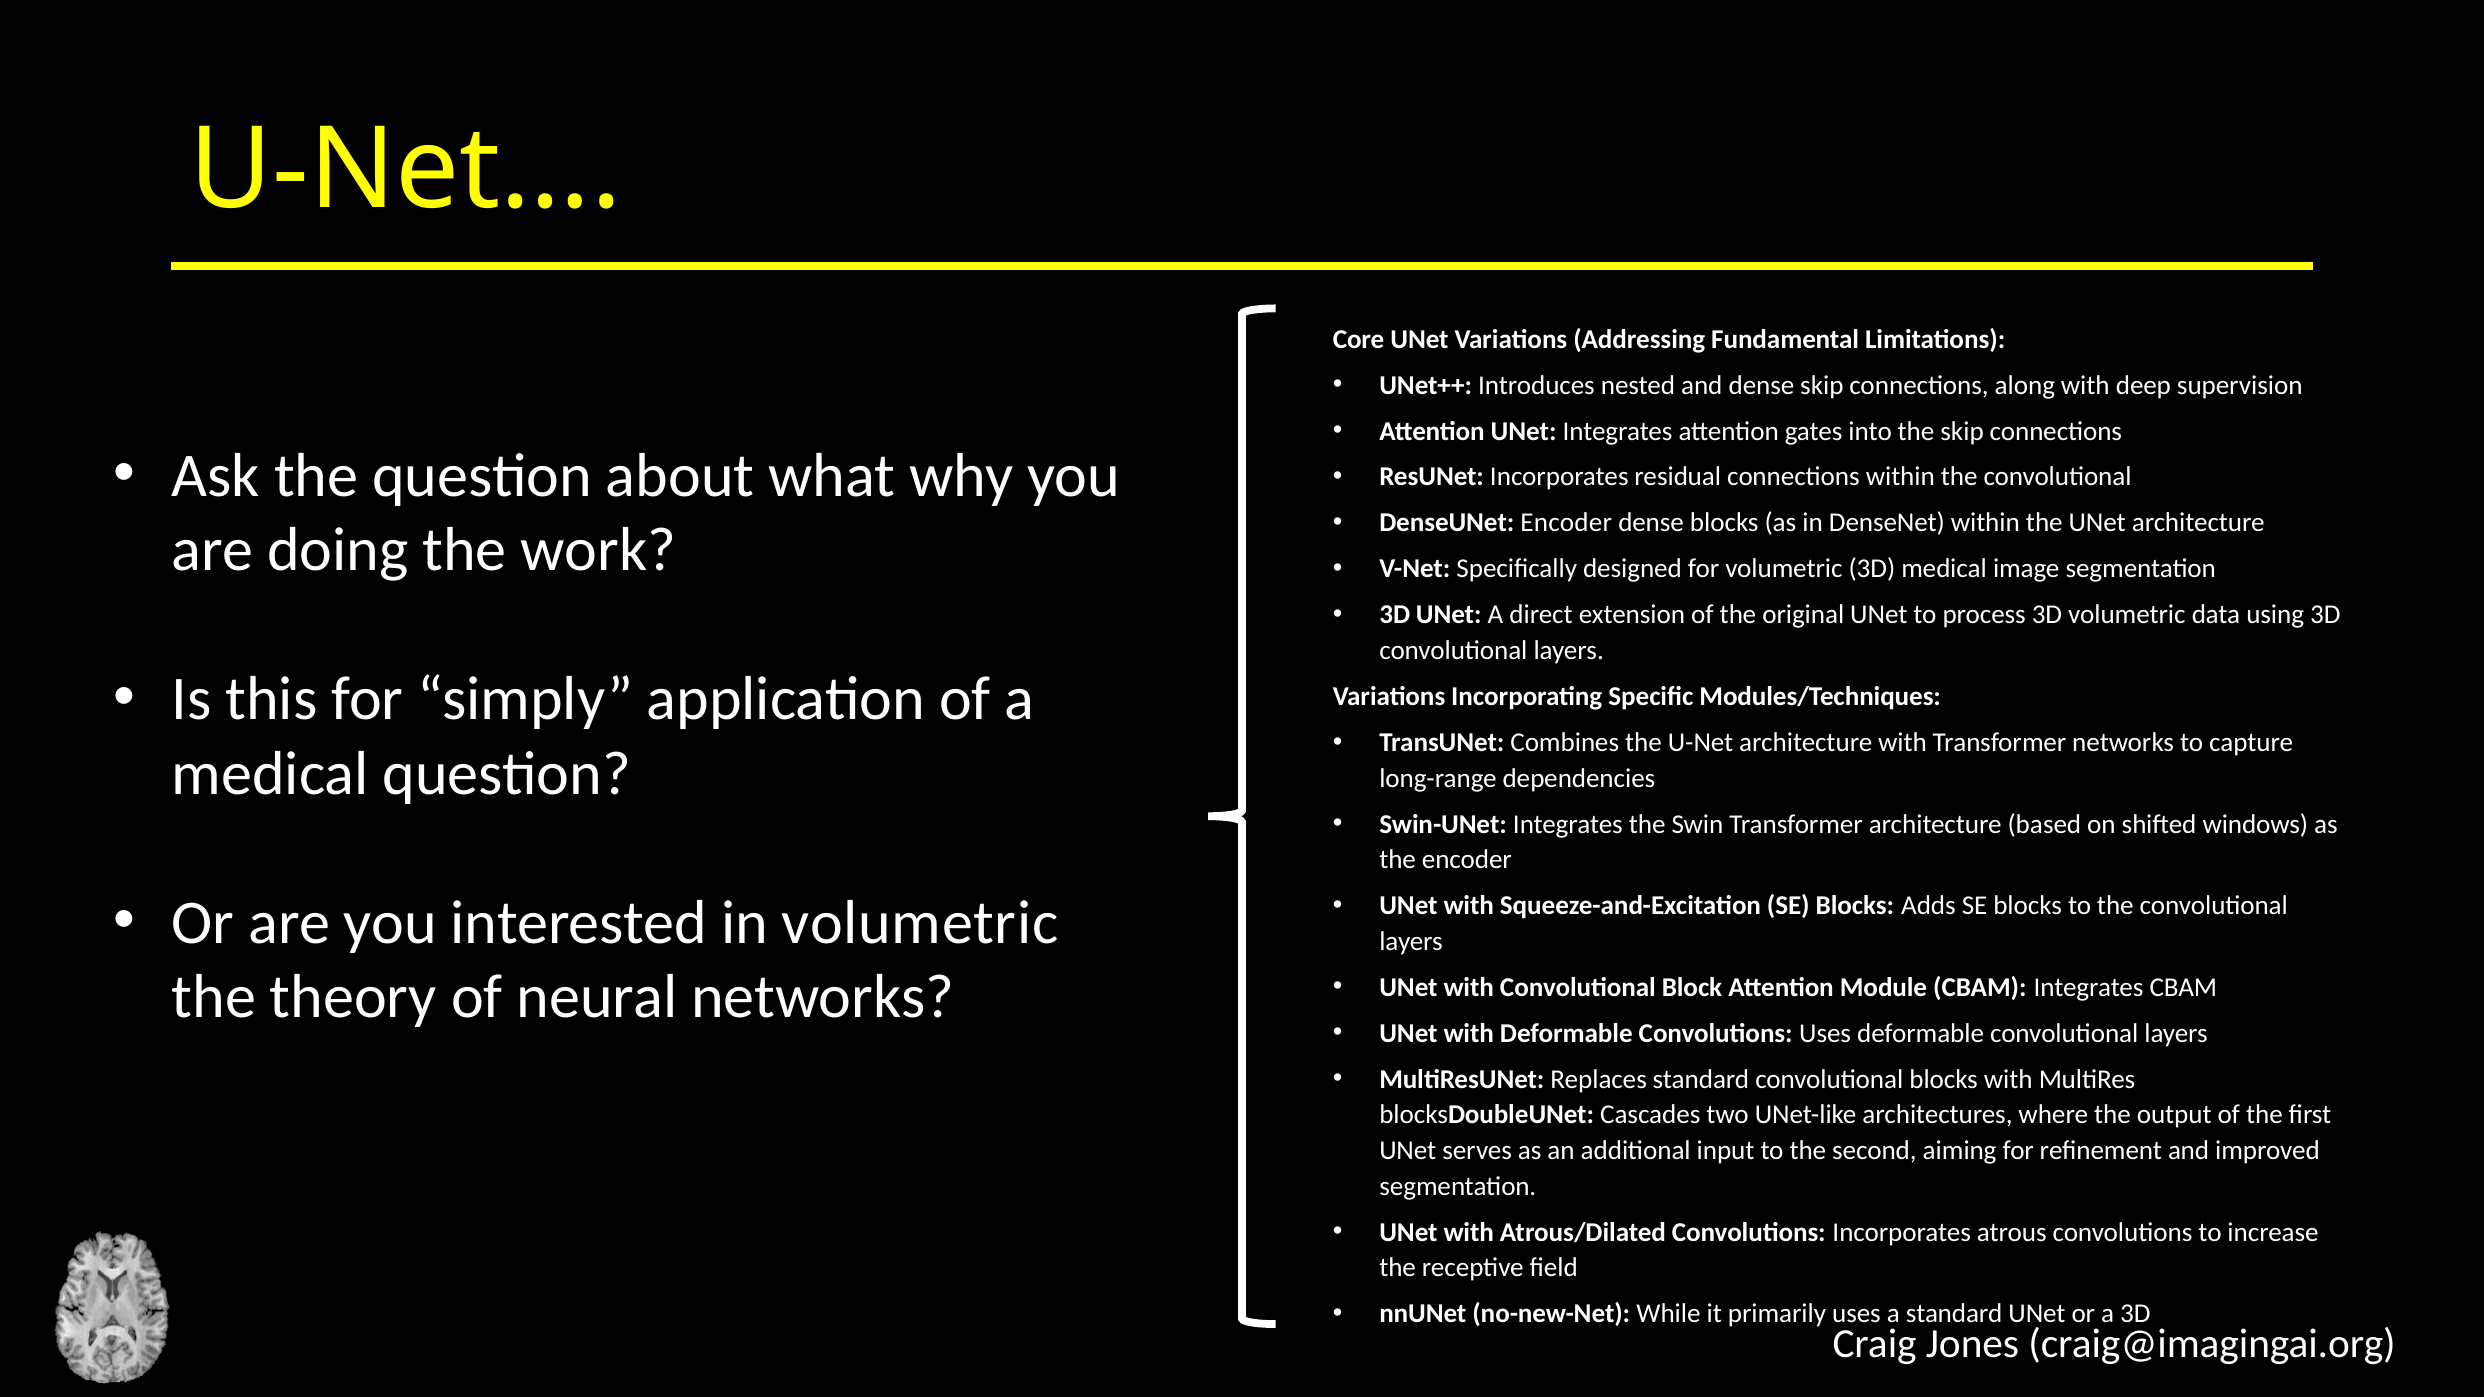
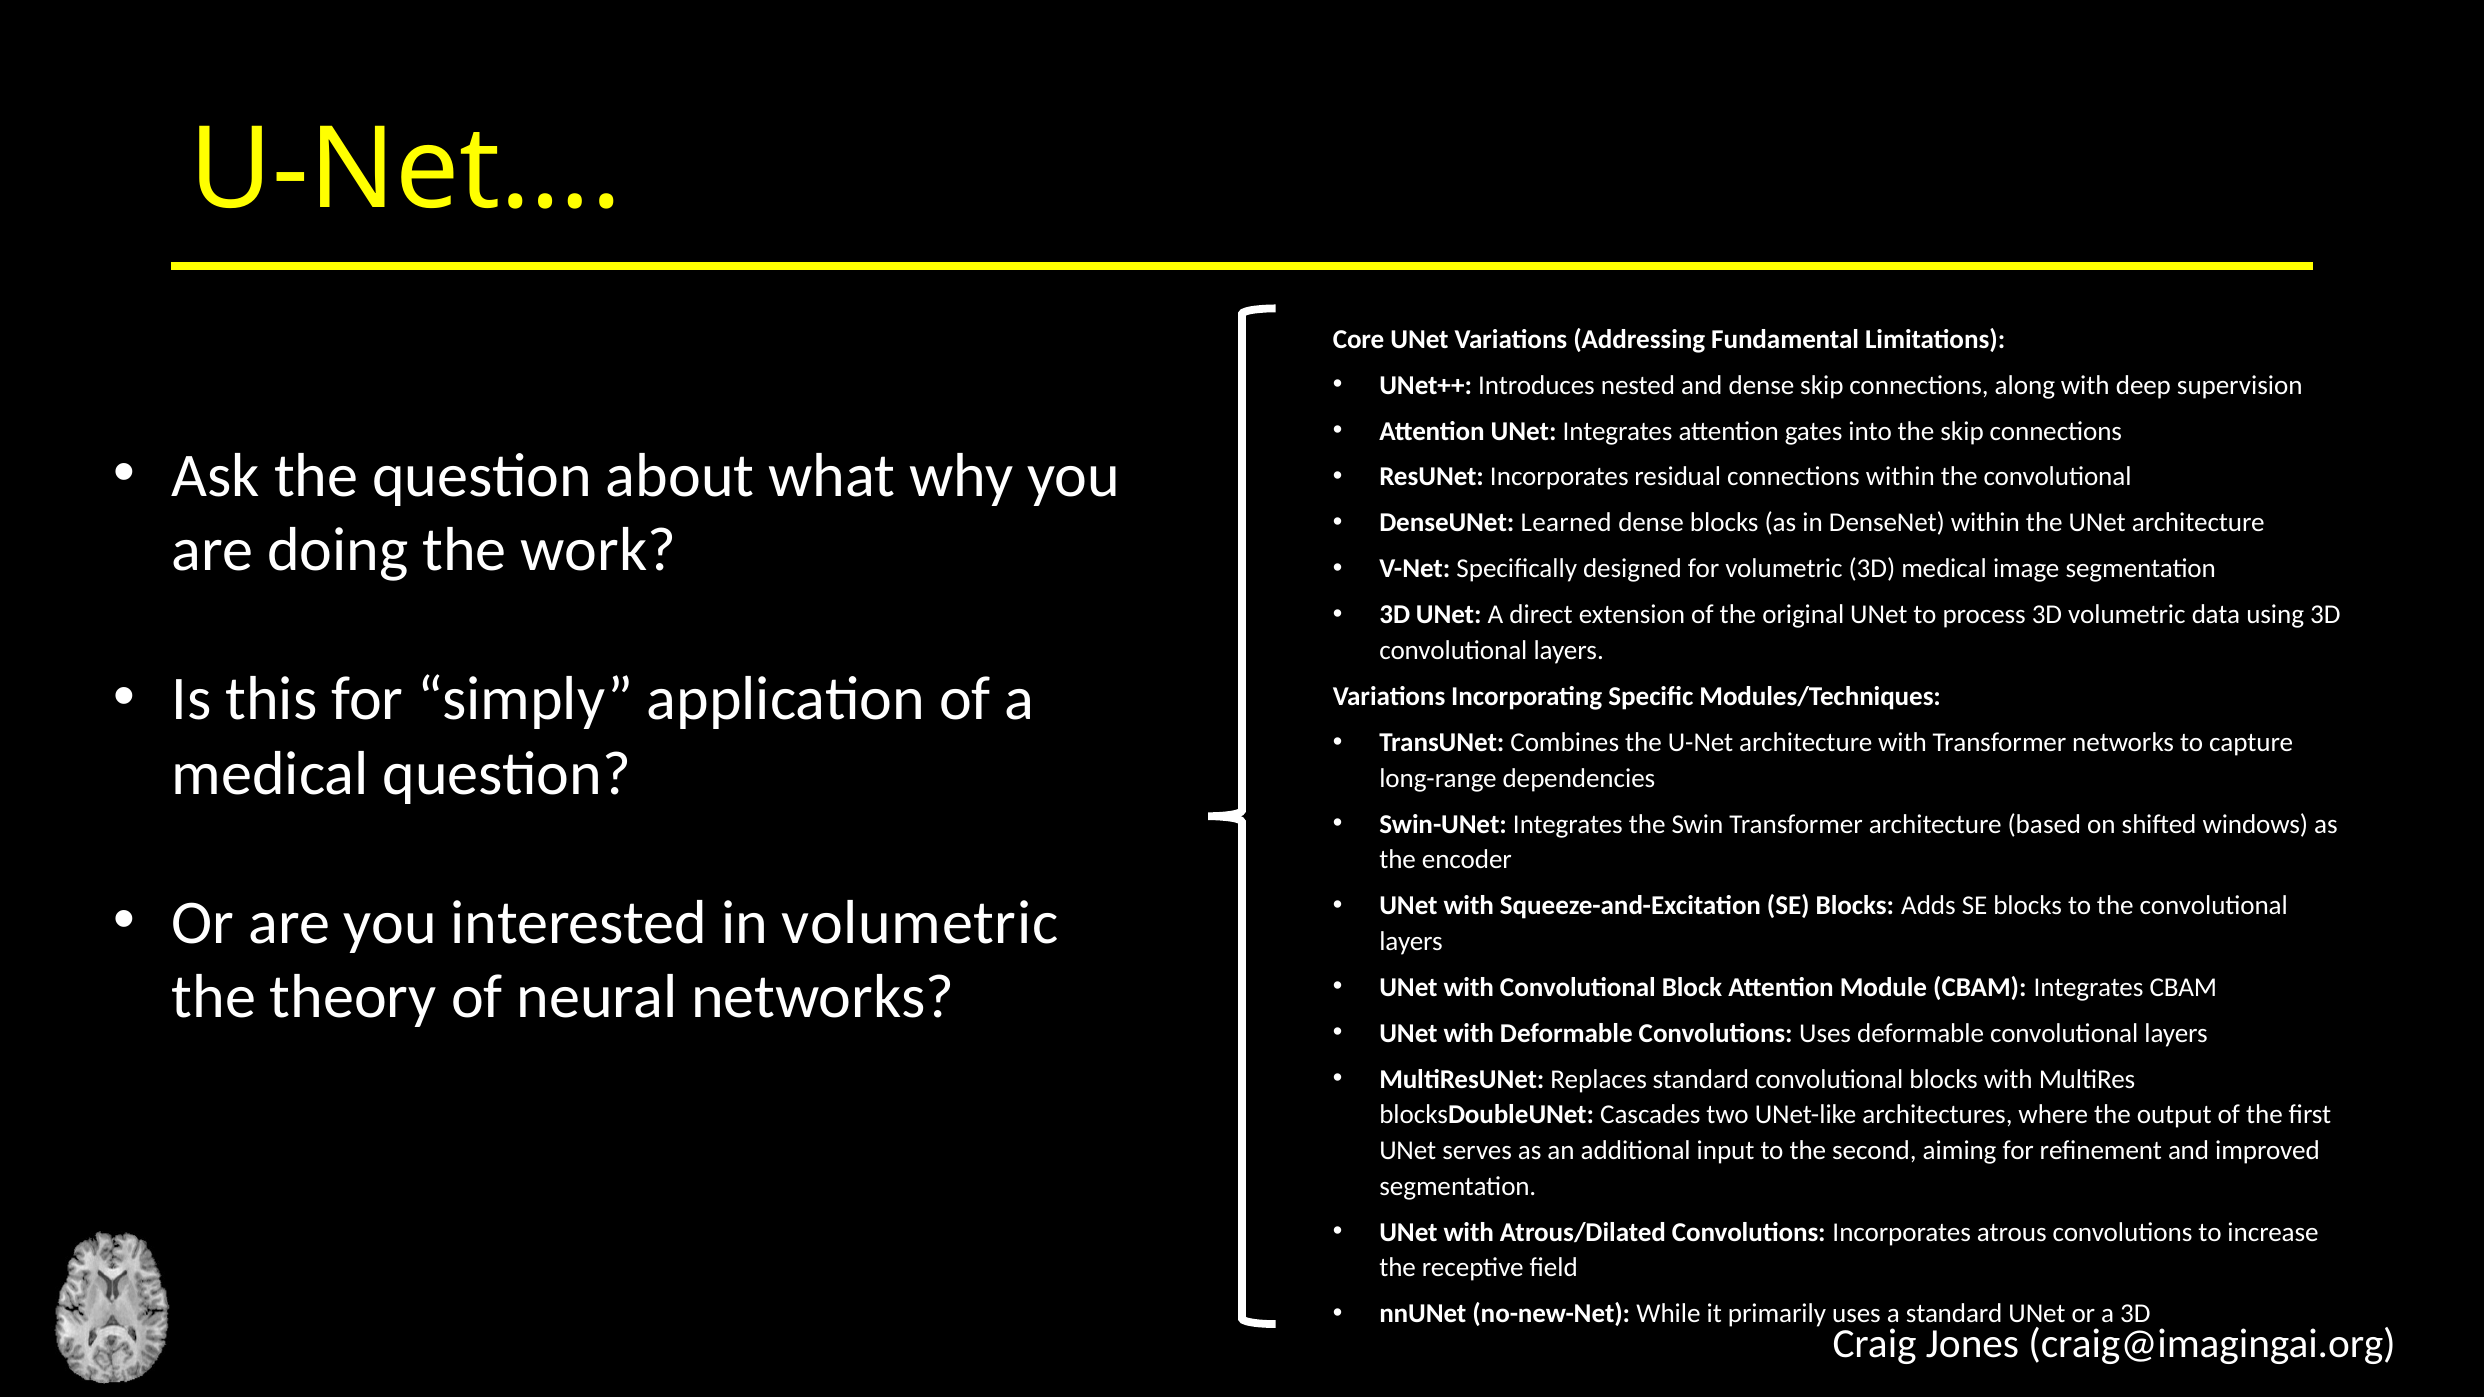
DenseUNet Encoder: Encoder -> Learned
